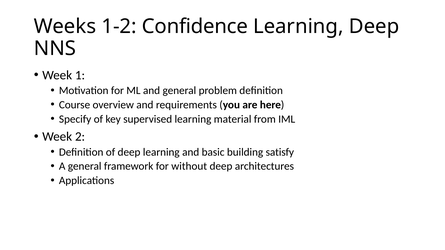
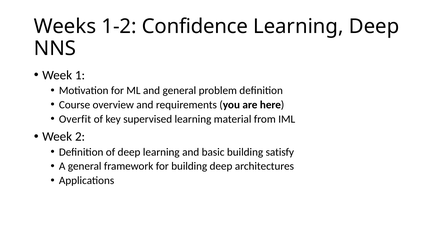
Specify: Specify -> Overfit
for without: without -> building
